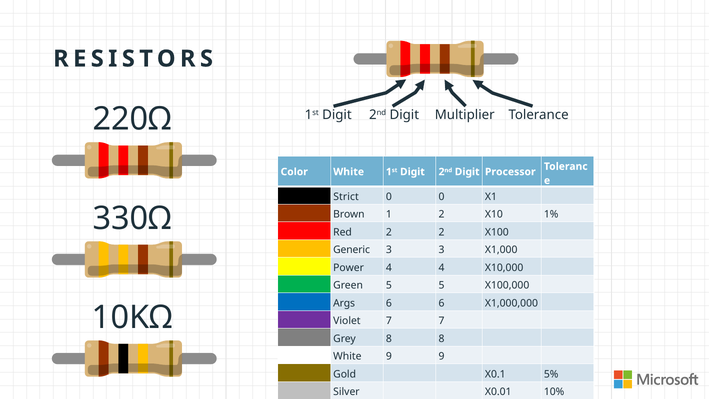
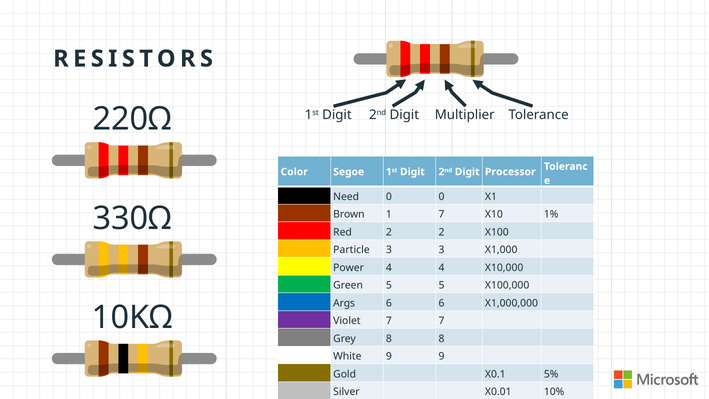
Color White: White -> Segoe
Strict: Strict -> Need
1 2: 2 -> 7
Generic: Generic -> Particle
